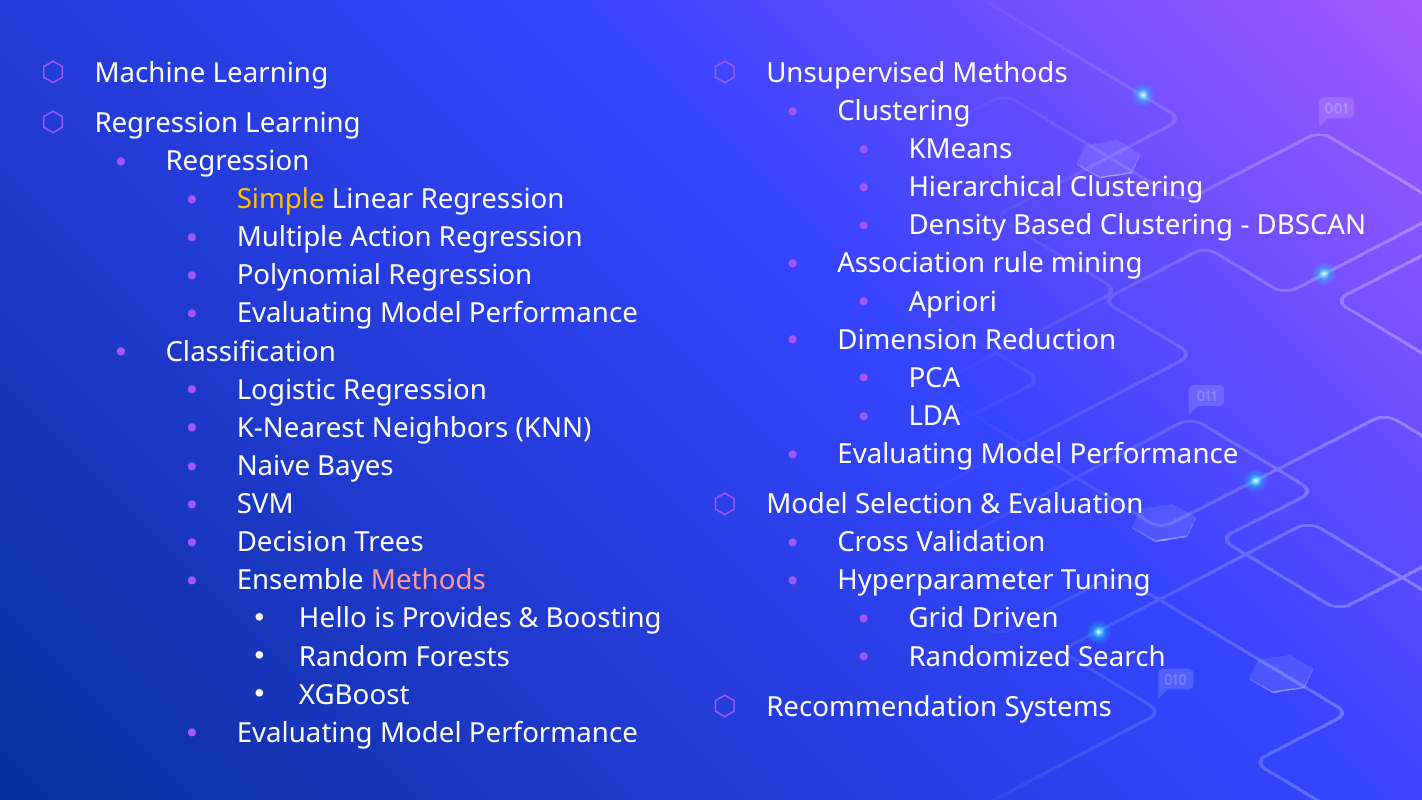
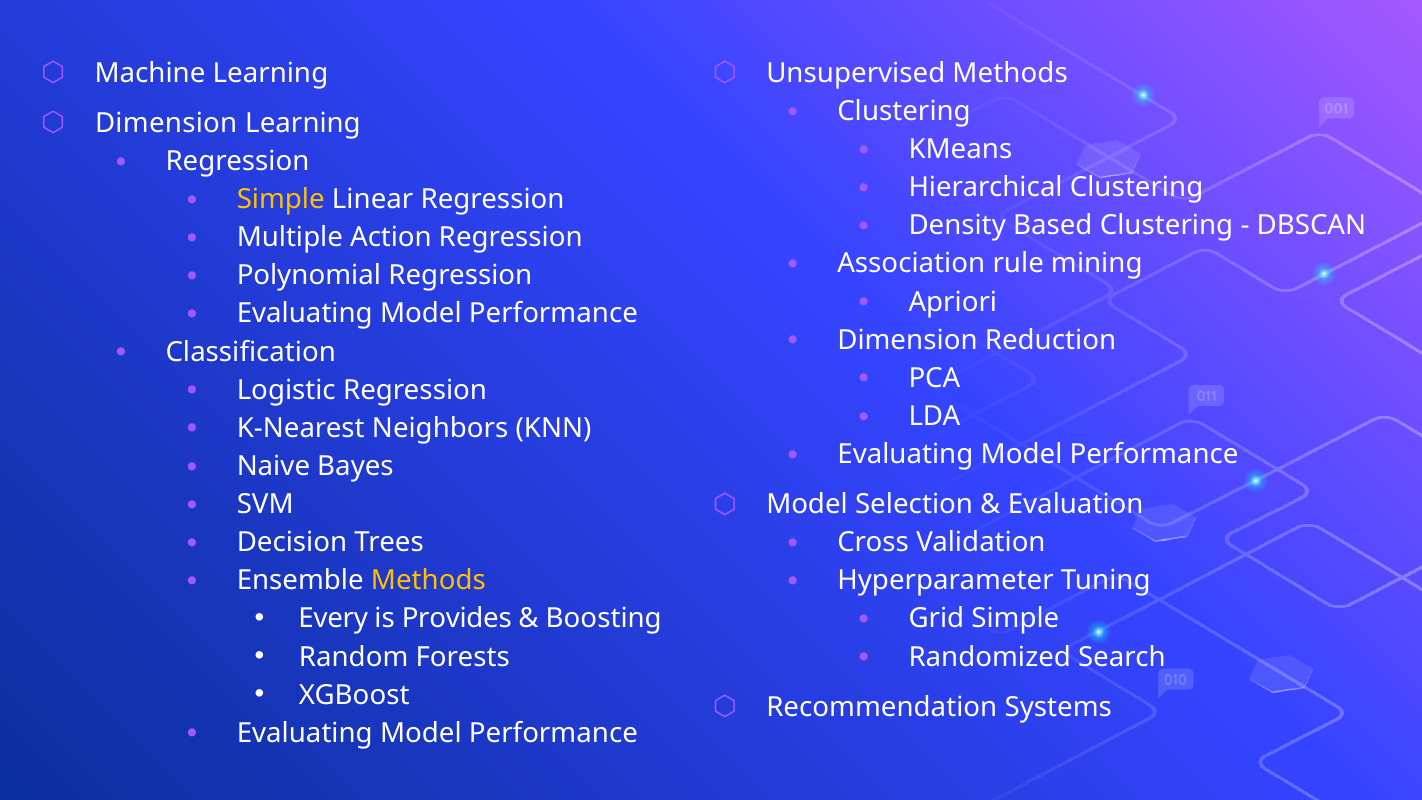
Regression at (166, 123): Regression -> Dimension
Methods at (428, 581) colour: pink -> yellow
Hello: Hello -> Every
Grid Driven: Driven -> Simple
